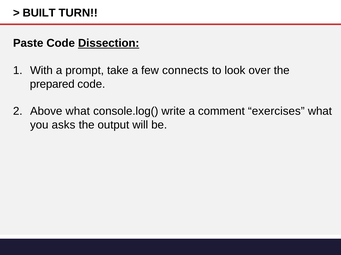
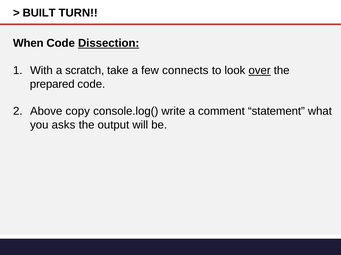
Paste: Paste -> When
prompt: prompt -> scratch
over underline: none -> present
Above what: what -> copy
exercises: exercises -> statement
